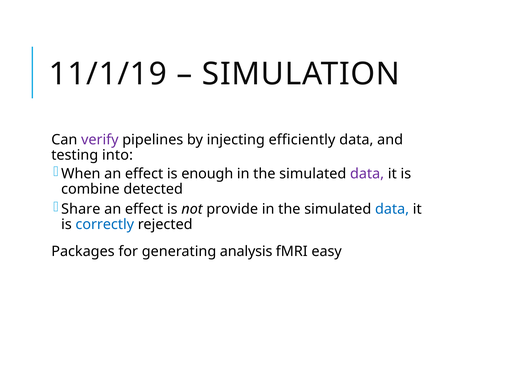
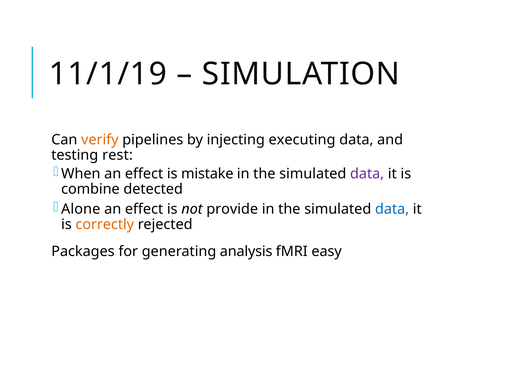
verify colour: purple -> orange
efficiently: efficiently -> executing
into: into -> rest
enough: enough -> mistake
Share: Share -> Alone
correctly colour: blue -> orange
